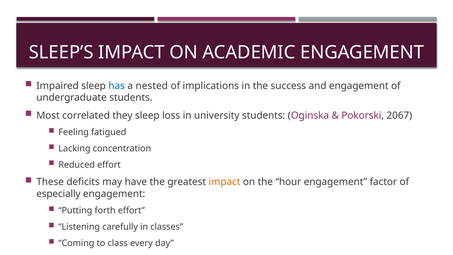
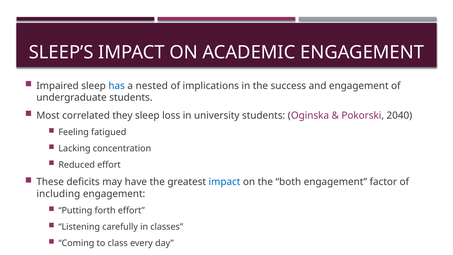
2067: 2067 -> 2040
impact at (224, 182) colour: orange -> blue
hour: hour -> both
especially: especially -> including
